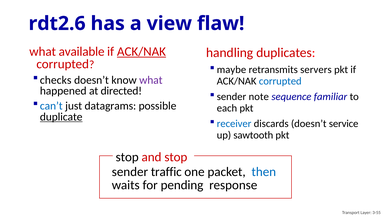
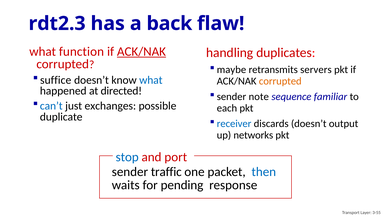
rdt2.6: rdt2.6 -> rdt2.3
view: view -> back
available: available -> function
checks: checks -> suffice
what at (151, 80) colour: purple -> blue
corrupted at (280, 81) colour: blue -> orange
datagrams: datagrams -> exchanges
duplicate underline: present -> none
service: service -> output
sawtooth: sawtooth -> networks
stop at (127, 157) colour: black -> blue
and stop: stop -> port
